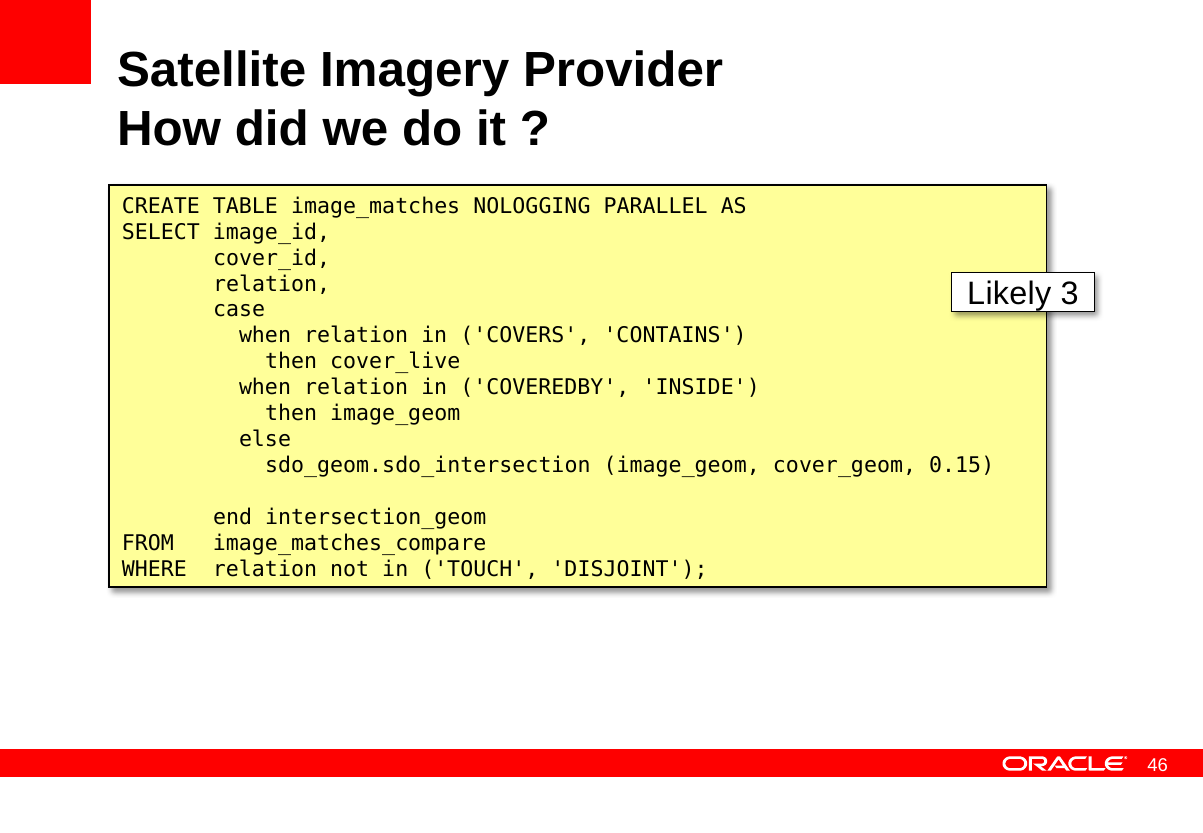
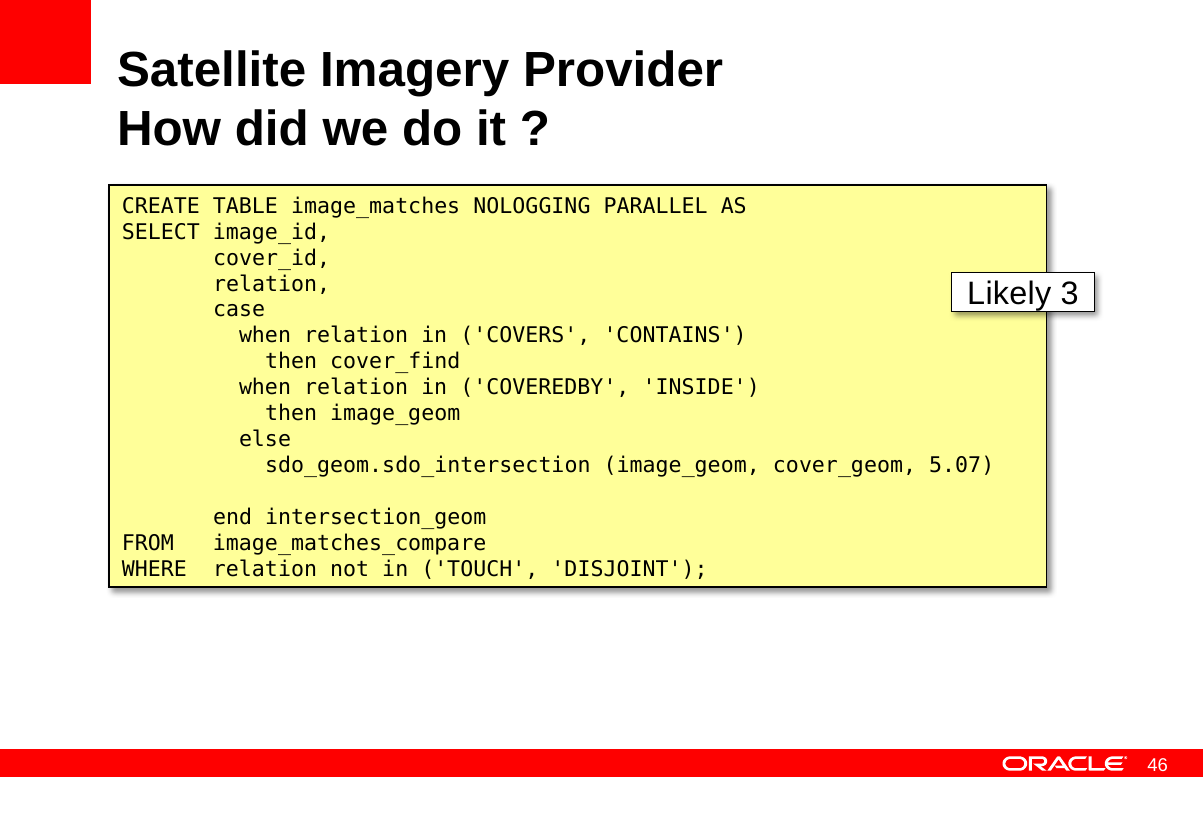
cover_live: cover_live -> cover_find
0.15: 0.15 -> 5.07
